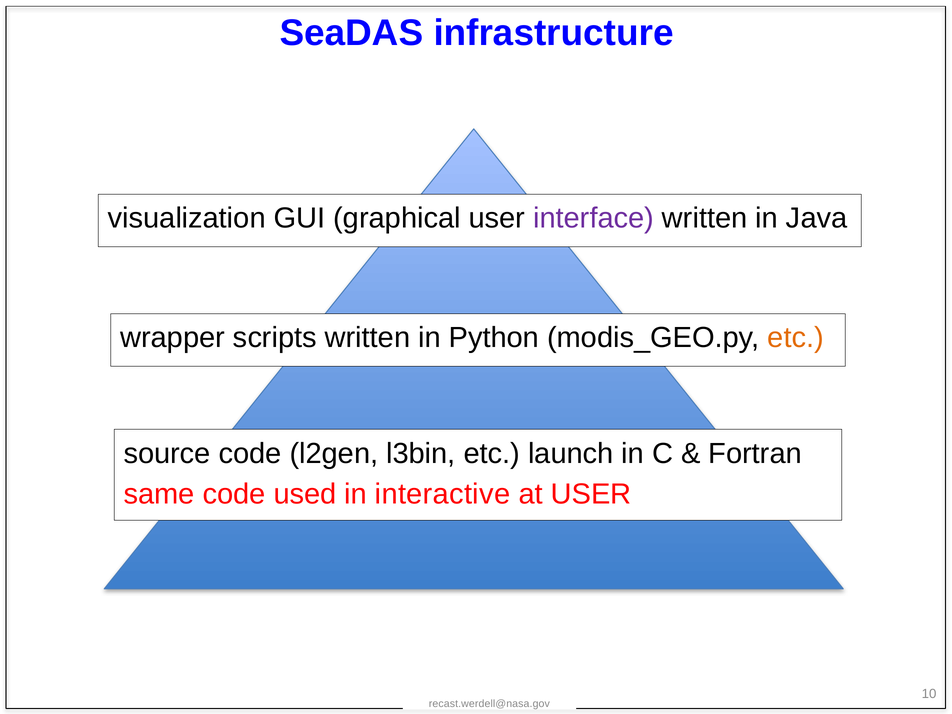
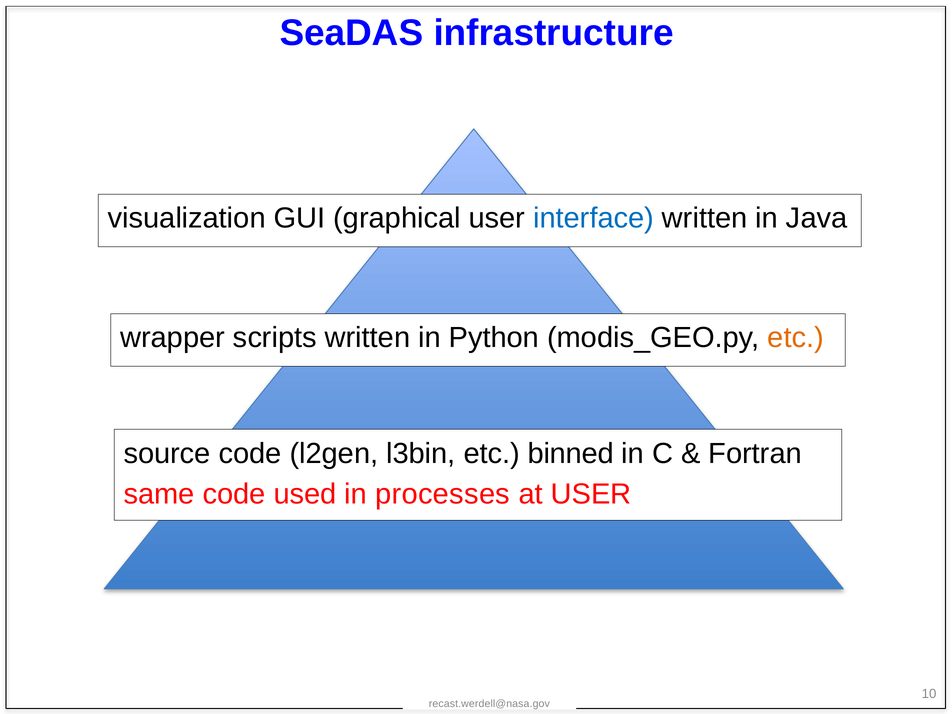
interface colour: purple -> blue
launch: launch -> binned
interactive: interactive -> processes
